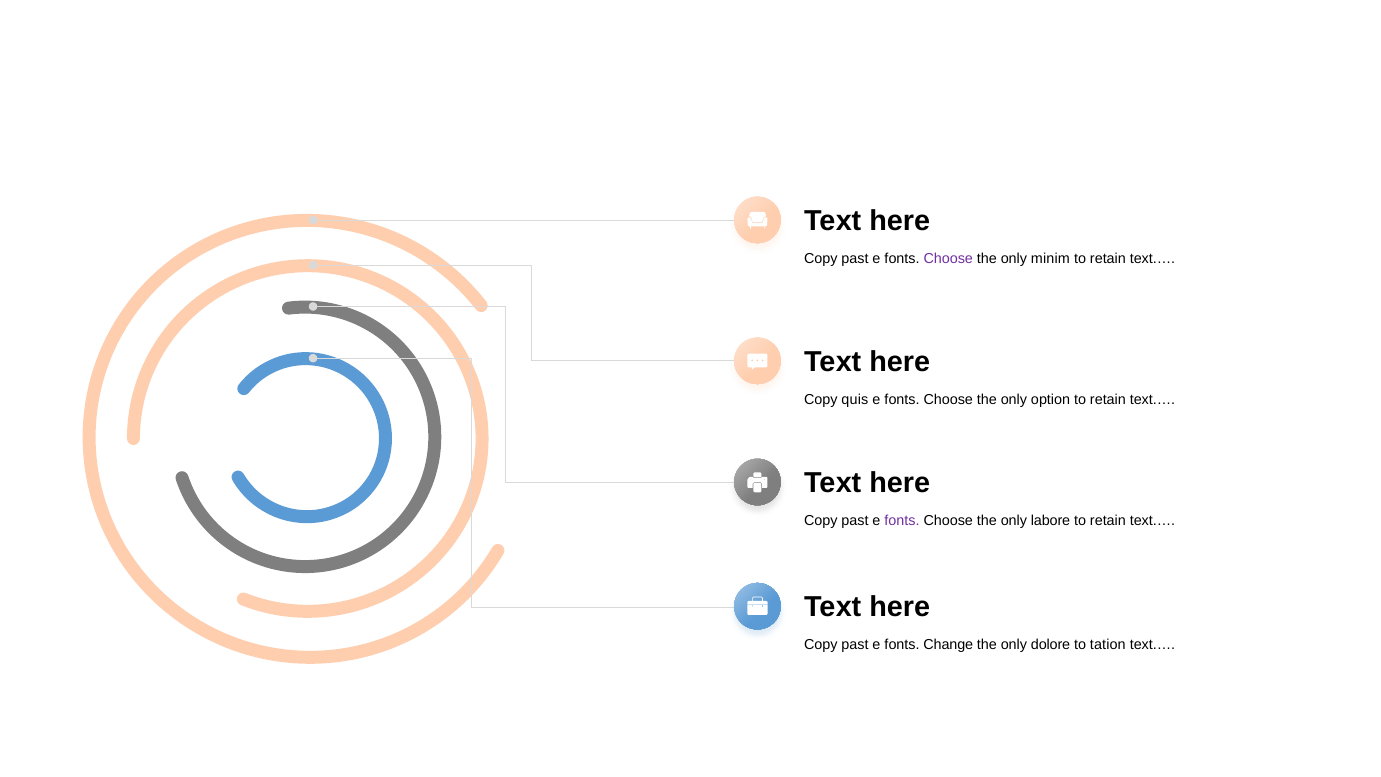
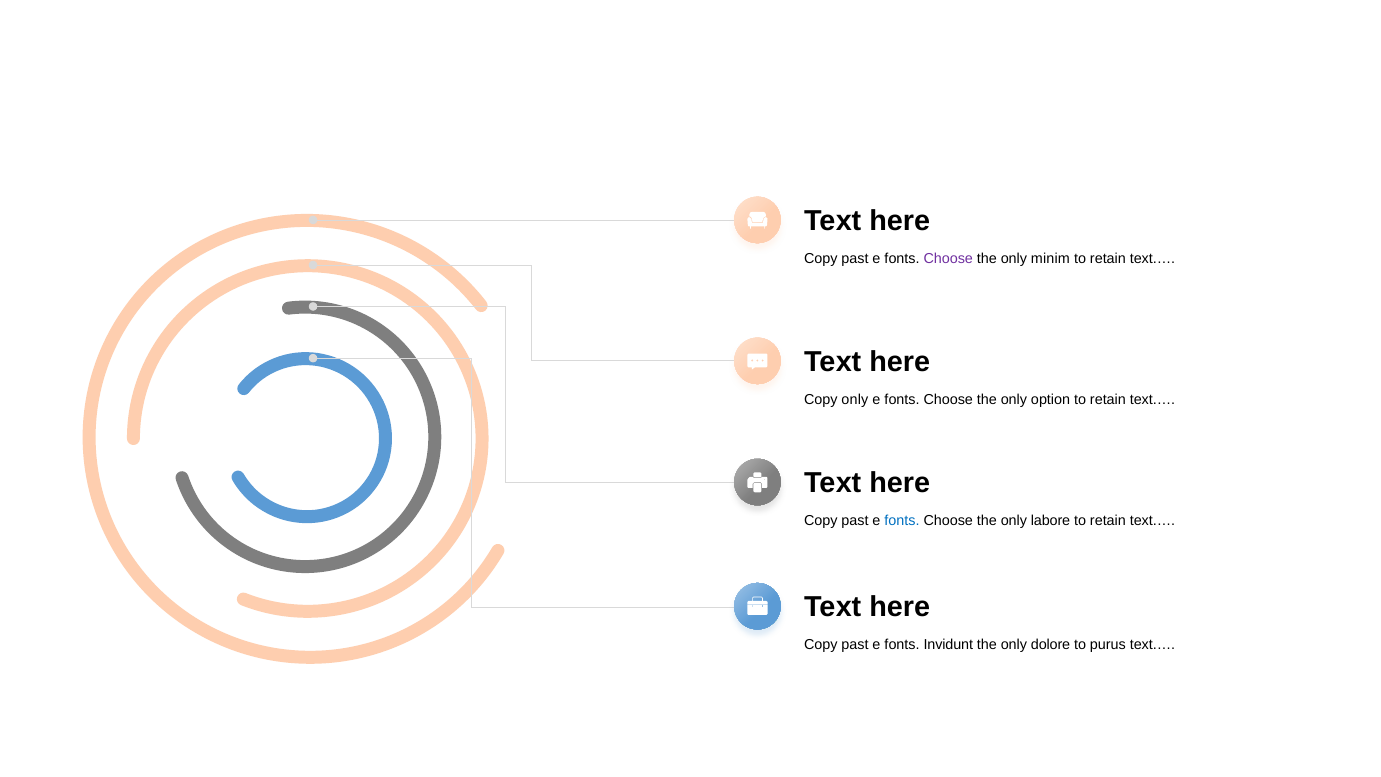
Copy quis: quis -> only
fonts at (902, 521) colour: purple -> blue
Change: Change -> Invidunt
tation: tation -> purus
